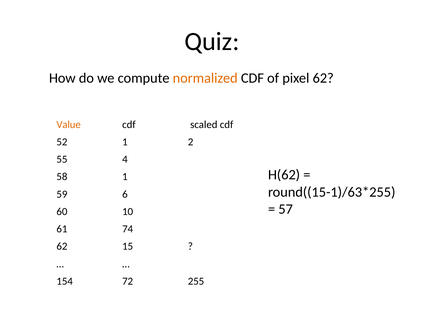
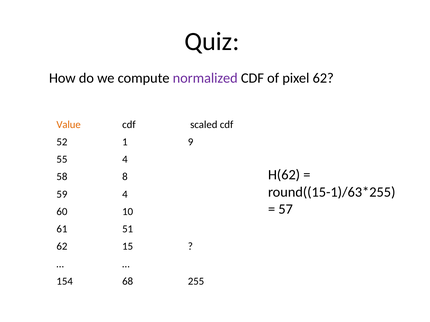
normalized colour: orange -> purple
2: 2 -> 9
58 1: 1 -> 8
59 6: 6 -> 4
74: 74 -> 51
72: 72 -> 68
